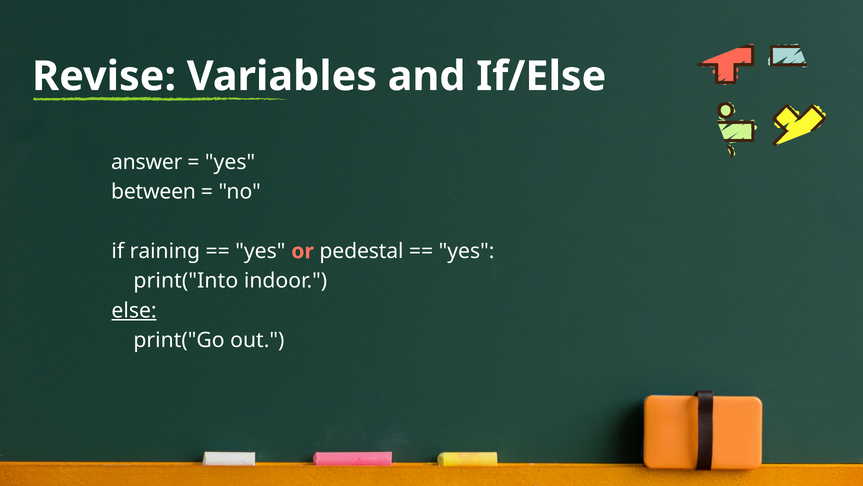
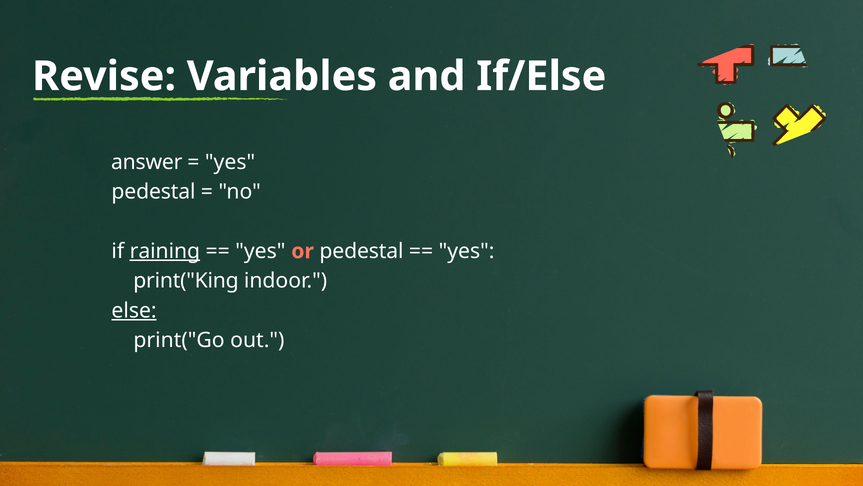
between at (154, 192): between -> pedestal
raining underline: none -> present
print("Into: print("Into -> print("King
